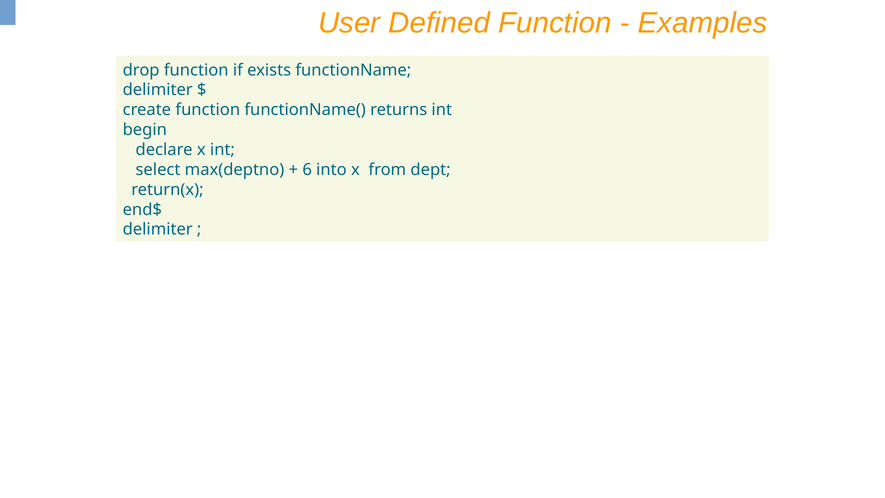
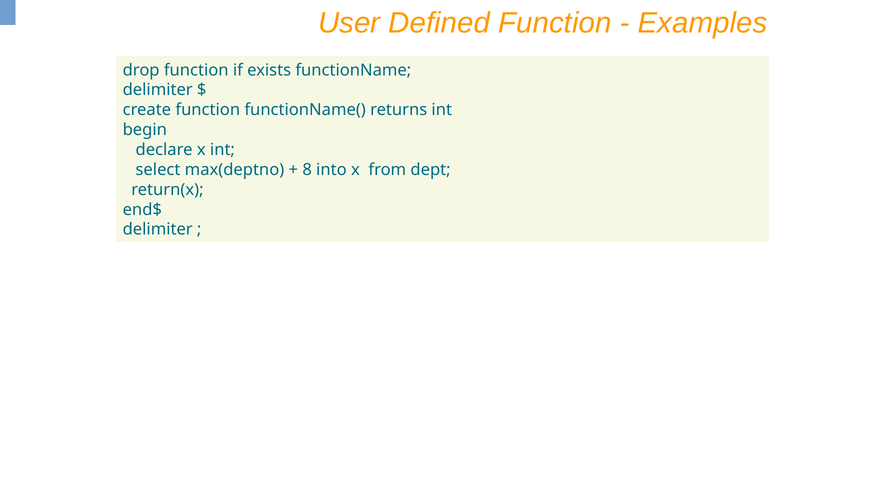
6: 6 -> 8
